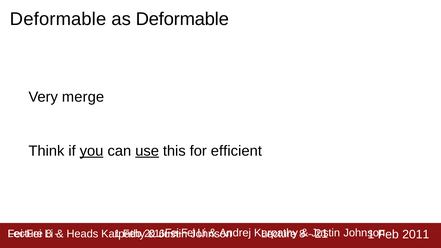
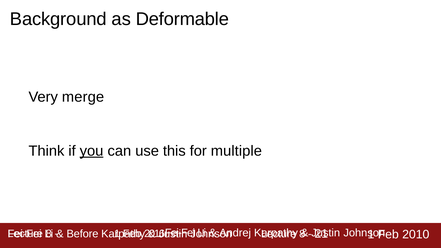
Deformable at (58, 19): Deformable -> Background
use underline: present -> none
efficient: efficient -> multiple
Heads: Heads -> Before
2011: 2011 -> 2010
